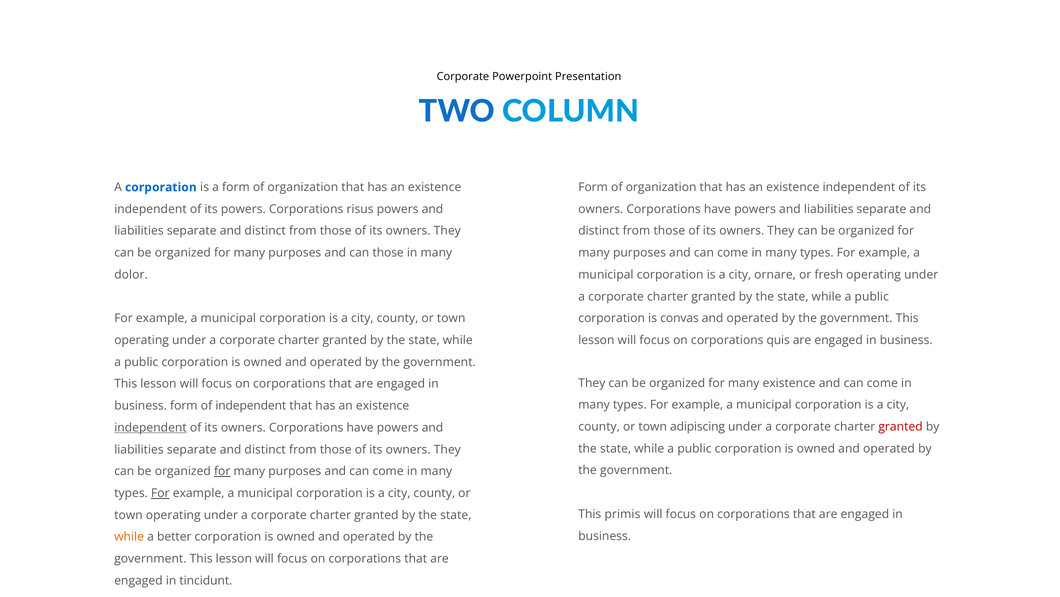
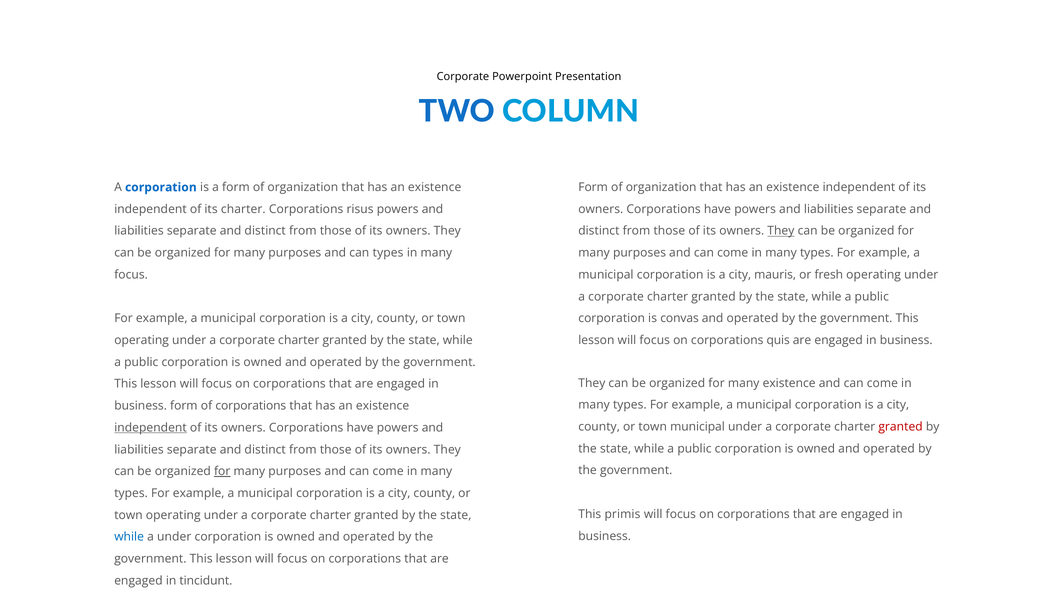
its powers: powers -> charter
They at (781, 231) underline: none -> present
can those: those -> types
ornare: ornare -> mauris
dolor at (131, 274): dolor -> focus
of independent: independent -> corporations
town adipiscing: adipiscing -> municipal
For at (160, 493) underline: present -> none
while at (129, 536) colour: orange -> blue
a better: better -> under
